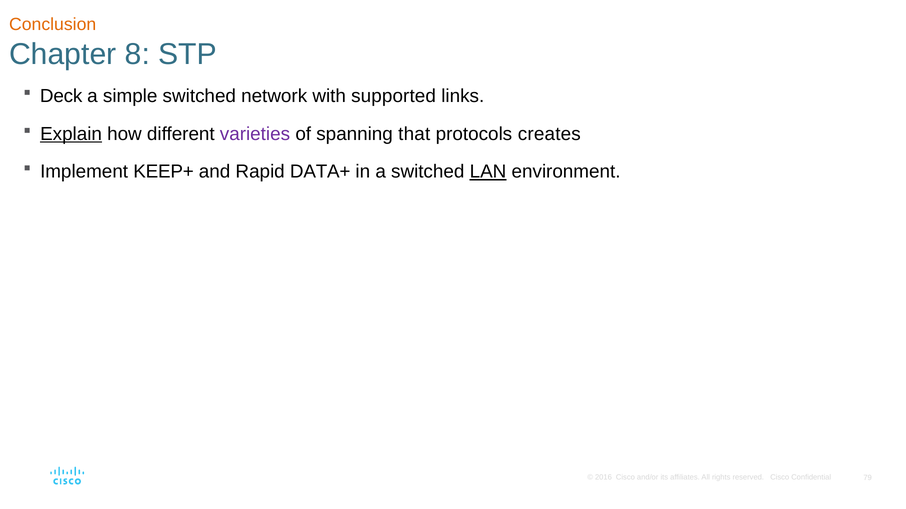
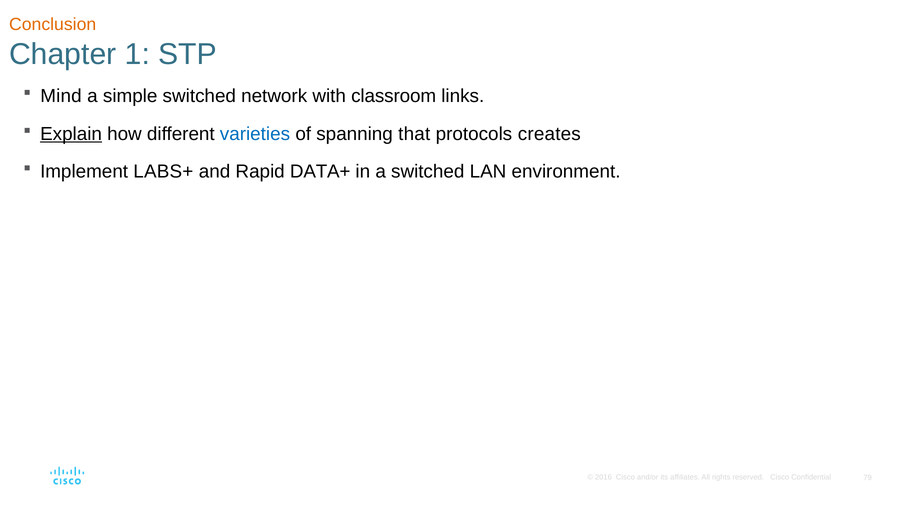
8: 8 -> 1
Deck: Deck -> Mind
supported: supported -> classroom
varieties colour: purple -> blue
KEEP+: KEEP+ -> LABS+
LAN underline: present -> none
